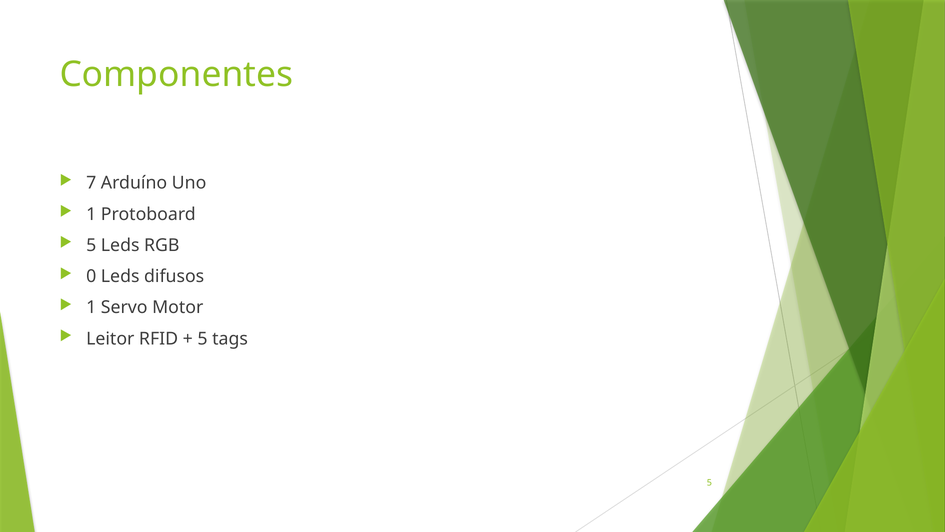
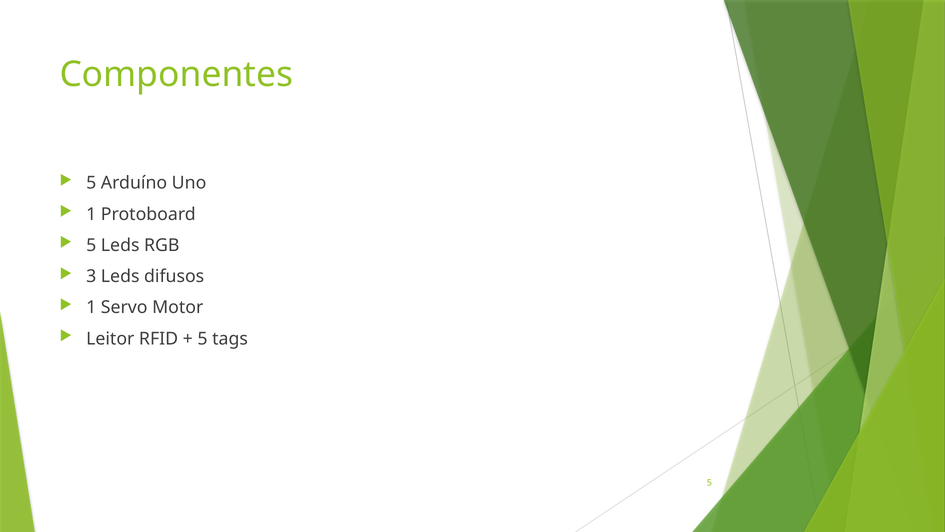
7 at (91, 183): 7 -> 5
0: 0 -> 3
